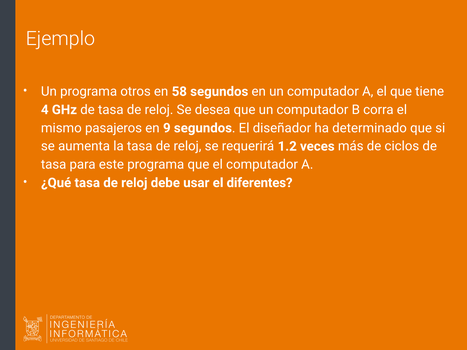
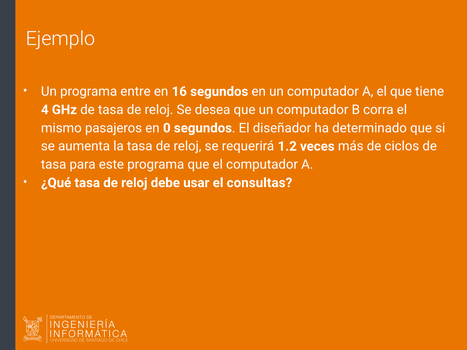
otros: otros -> entre
58: 58 -> 16
9: 9 -> 0
diferentes: diferentes -> consultas
